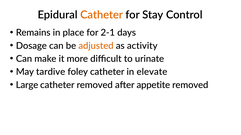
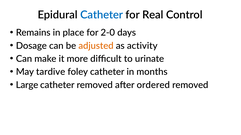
Catheter at (102, 15) colour: orange -> blue
Stay: Stay -> Real
2-1: 2-1 -> 2-0
elevate: elevate -> months
appetite: appetite -> ordered
